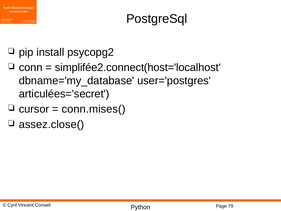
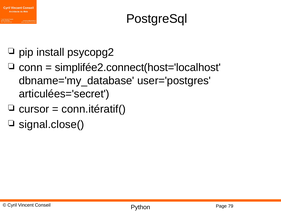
conn.mises(: conn.mises( -> conn.itératif(
assez.close(: assez.close( -> signal.close(
